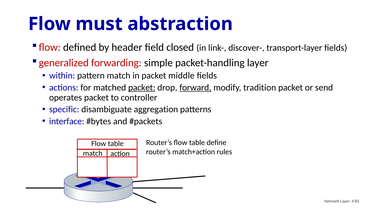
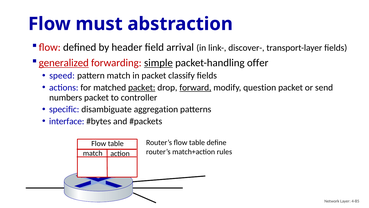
closed: closed -> arrival
generalized underline: none -> present
simple underline: none -> present
packet-handling layer: layer -> offer
within: within -> speed
middle: middle -> classify
tradition: tradition -> question
operates: operates -> numbers
